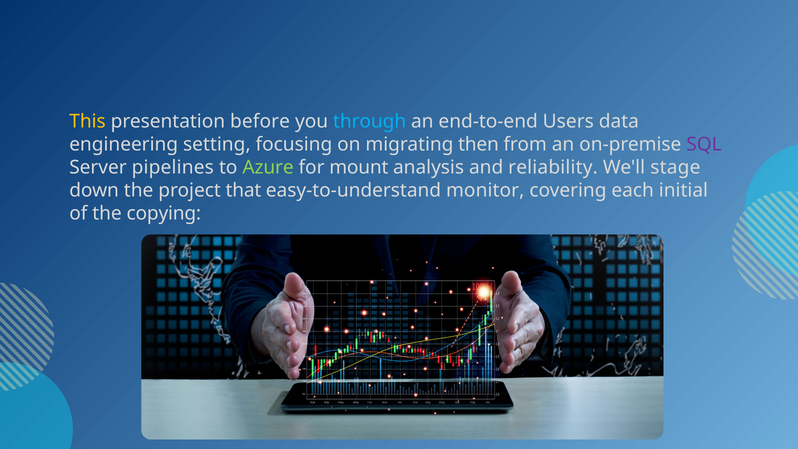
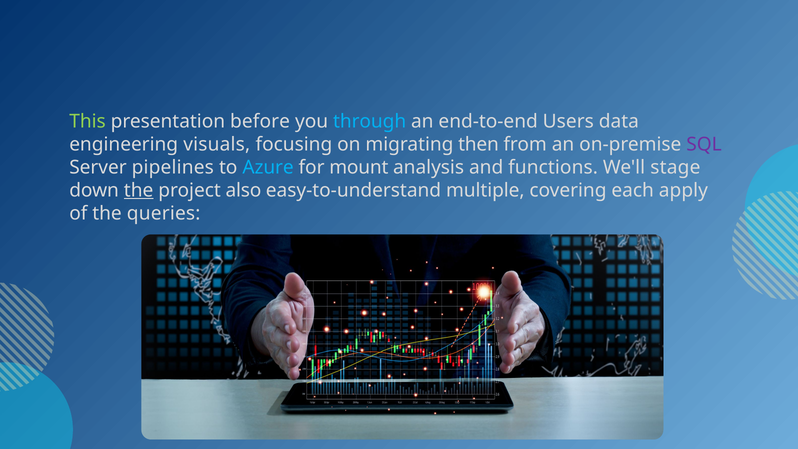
This colour: yellow -> light green
setting: setting -> visuals
Azure colour: light green -> light blue
reliability: reliability -> functions
the at (139, 190) underline: none -> present
that: that -> also
monitor: monitor -> multiple
initial: initial -> apply
copying: copying -> queries
